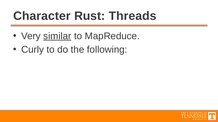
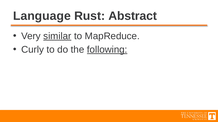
Character: Character -> Language
Threads: Threads -> Abstract
following underline: none -> present
